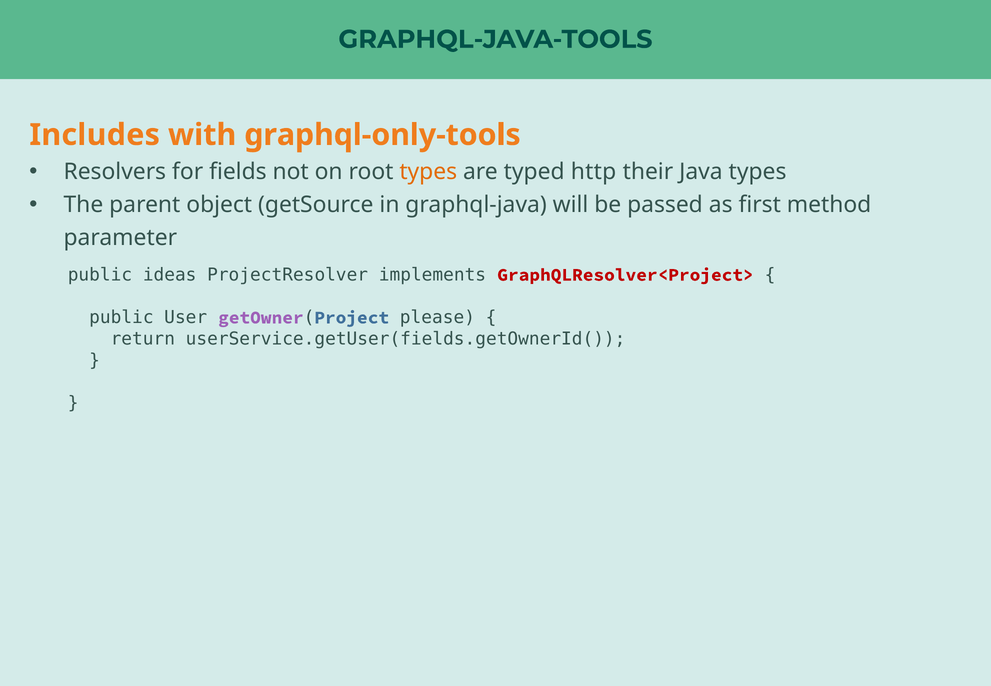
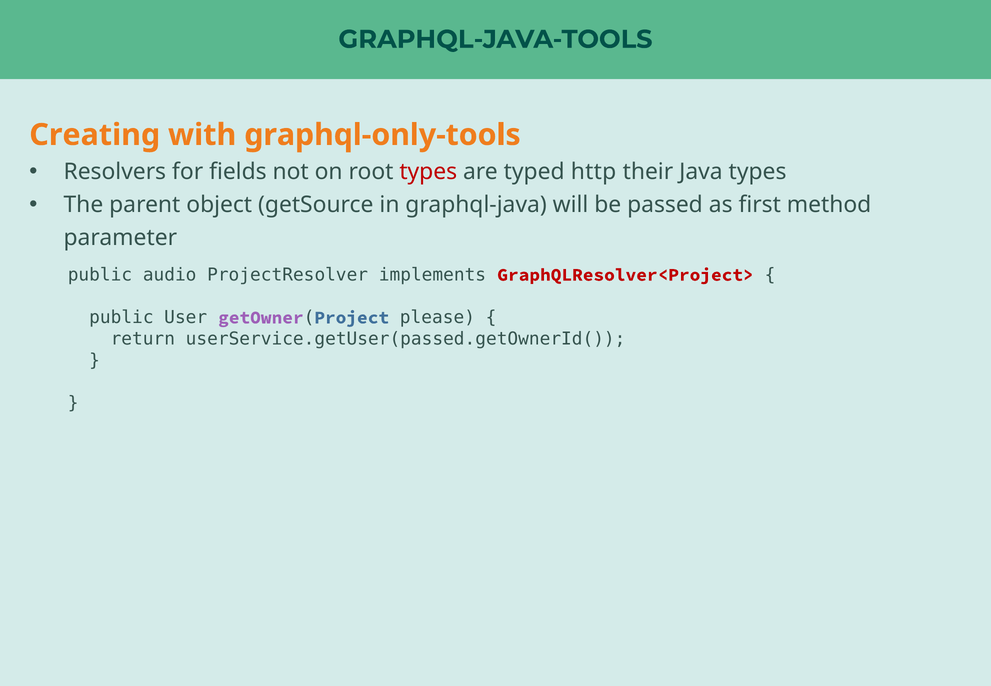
Includes: Includes -> Creating
types at (428, 172) colour: orange -> red
ideas: ideas -> audio
userService.getUser(fields.getOwnerId(: userService.getUser(fields.getOwnerId( -> userService.getUser(passed.getOwnerId(
